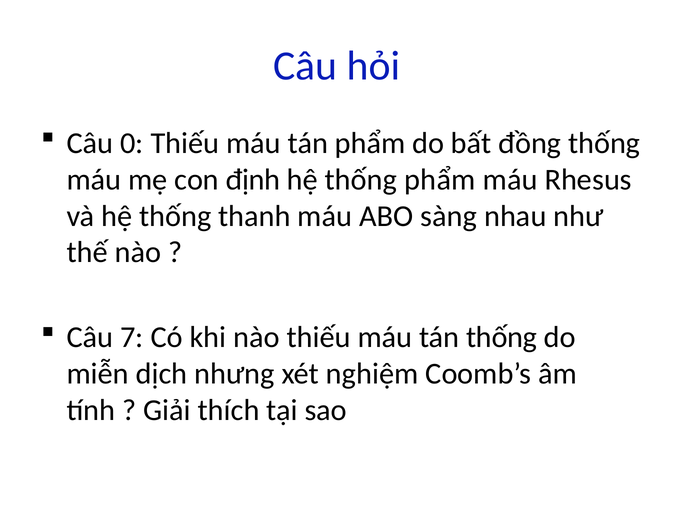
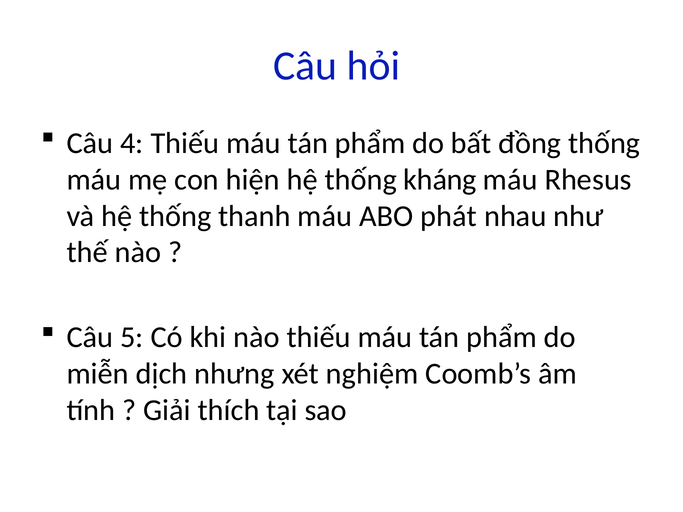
0: 0 -> 4
định: định -> hiện
thống phẩm: phẩm -> kháng
sàng: sàng -> phát
7: 7 -> 5
thống at (502, 338): thống -> phẩm
